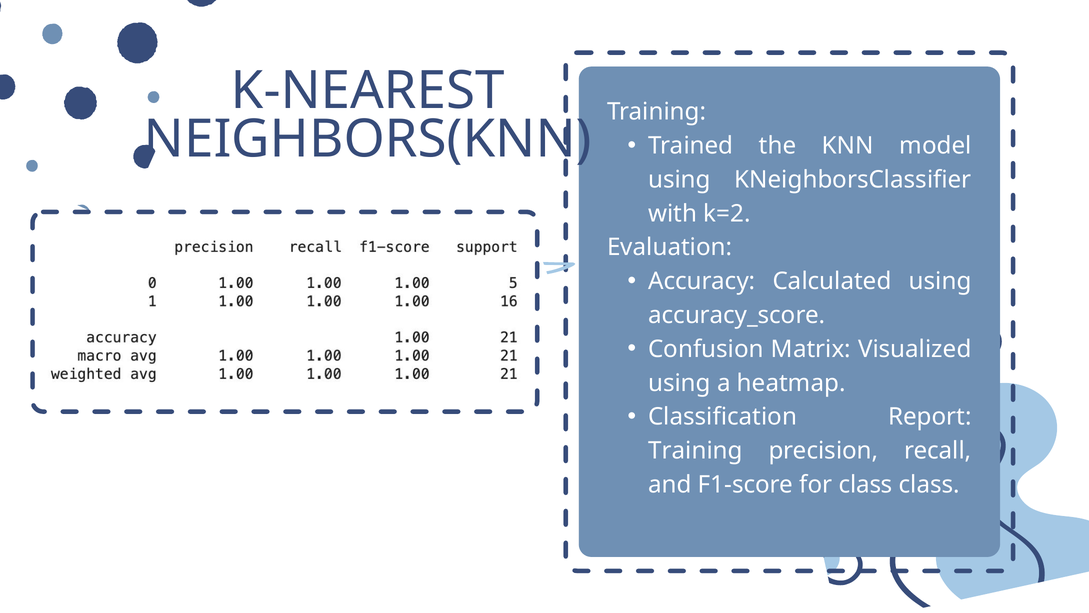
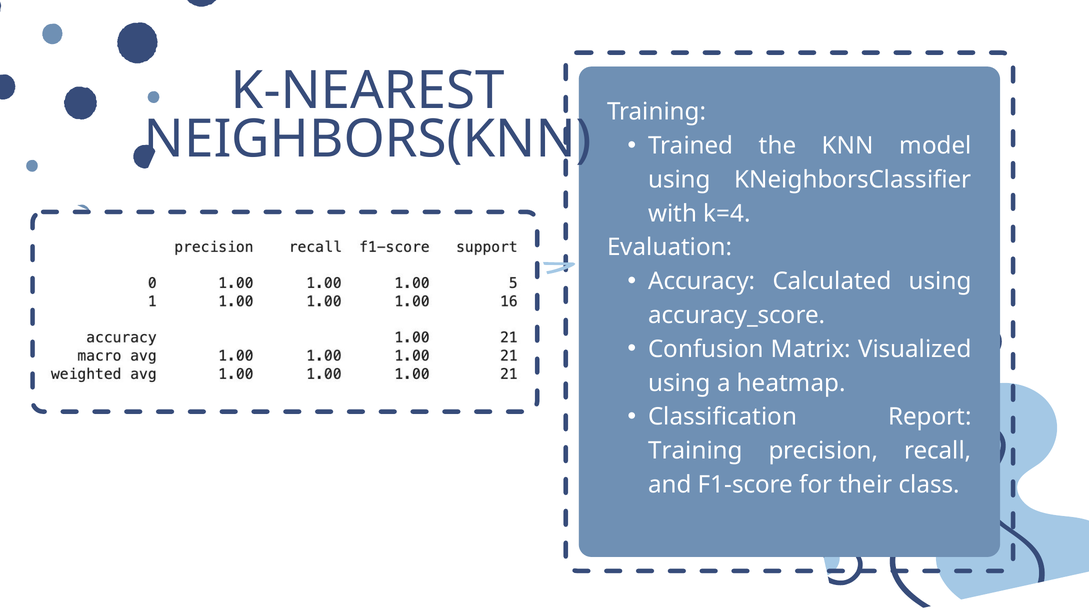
k=2: k=2 -> k=4
for class: class -> their
